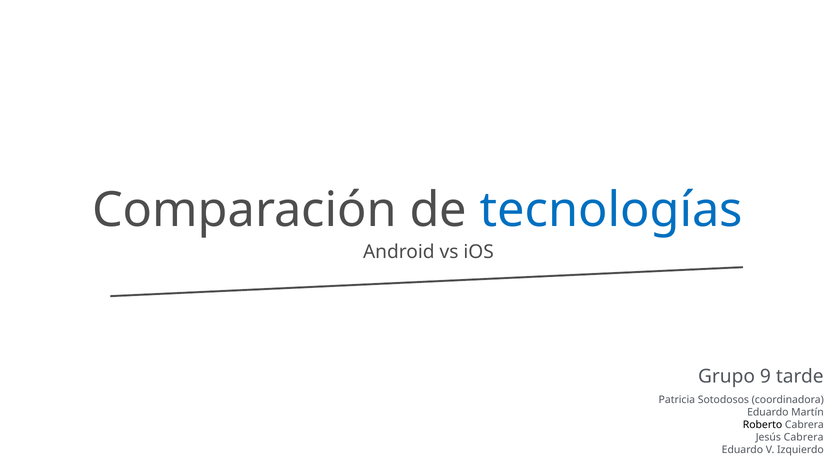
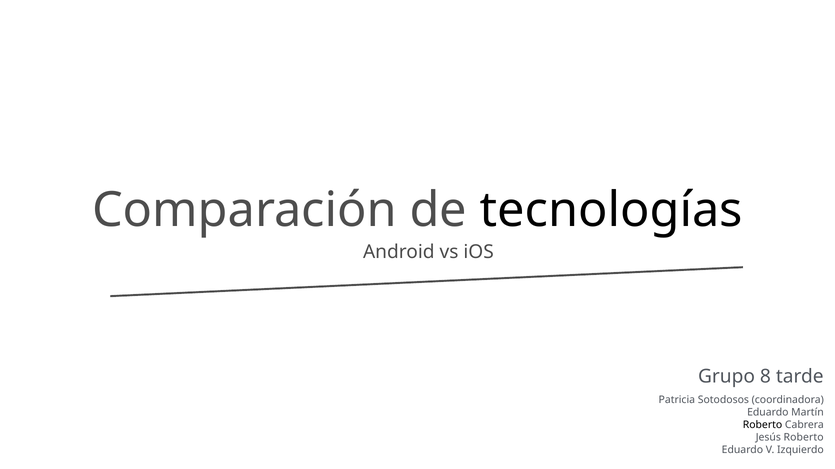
tecnologías colour: blue -> black
9: 9 -> 8
Jesús Cabrera: Cabrera -> Roberto
